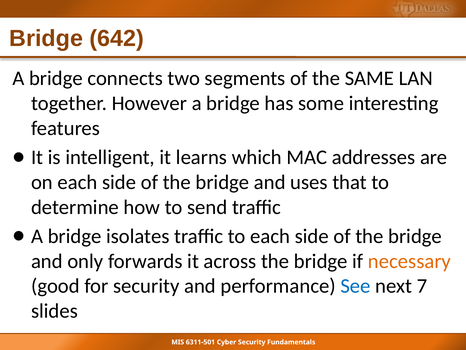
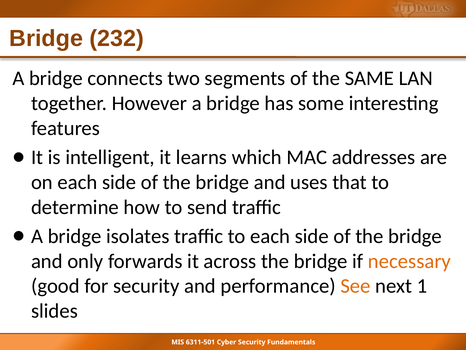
642: 642 -> 232
See colour: blue -> orange
7: 7 -> 1
